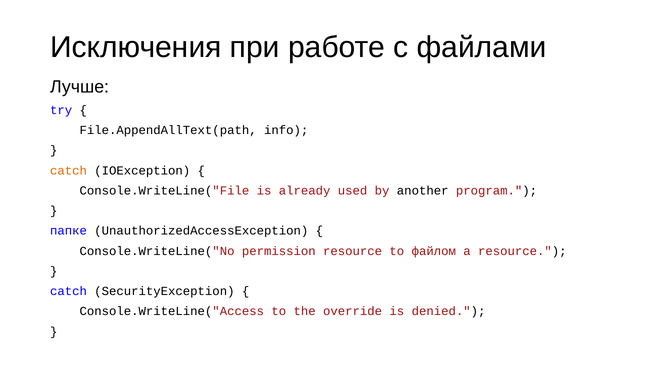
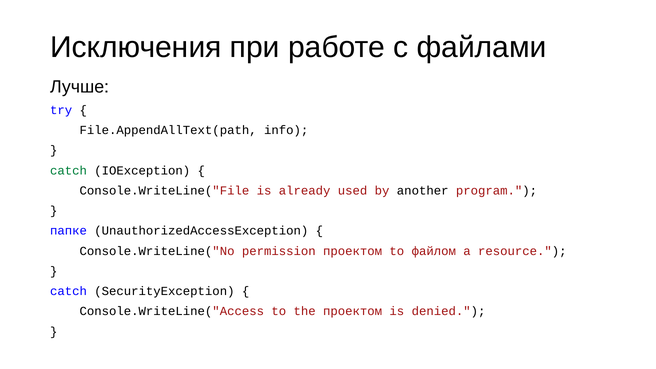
catch at (68, 171) colour: orange -> green
permission resource: resource -> проектом
the override: override -> проектом
